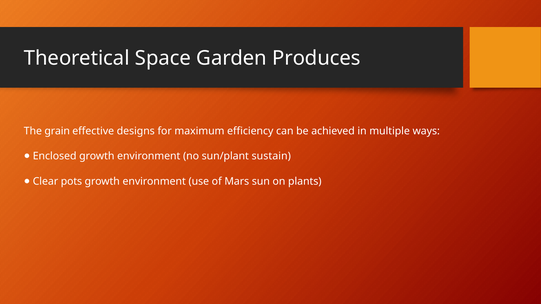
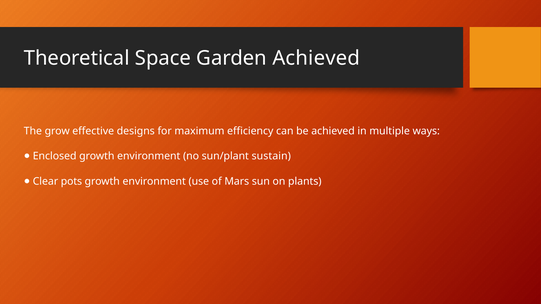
Garden Produces: Produces -> Achieved
grain: grain -> grow
